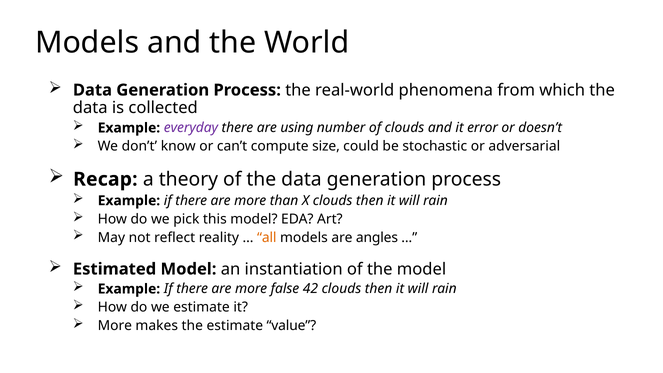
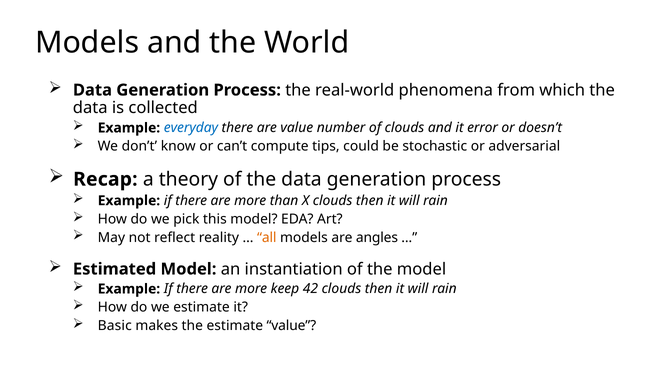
everyday colour: purple -> blue
are using: using -> value
size: size -> tips
false: false -> keep
More at (115, 326): More -> Basic
